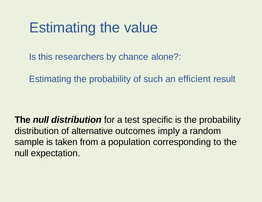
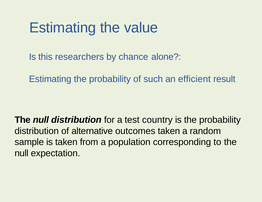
specific: specific -> country
outcomes imply: imply -> taken
